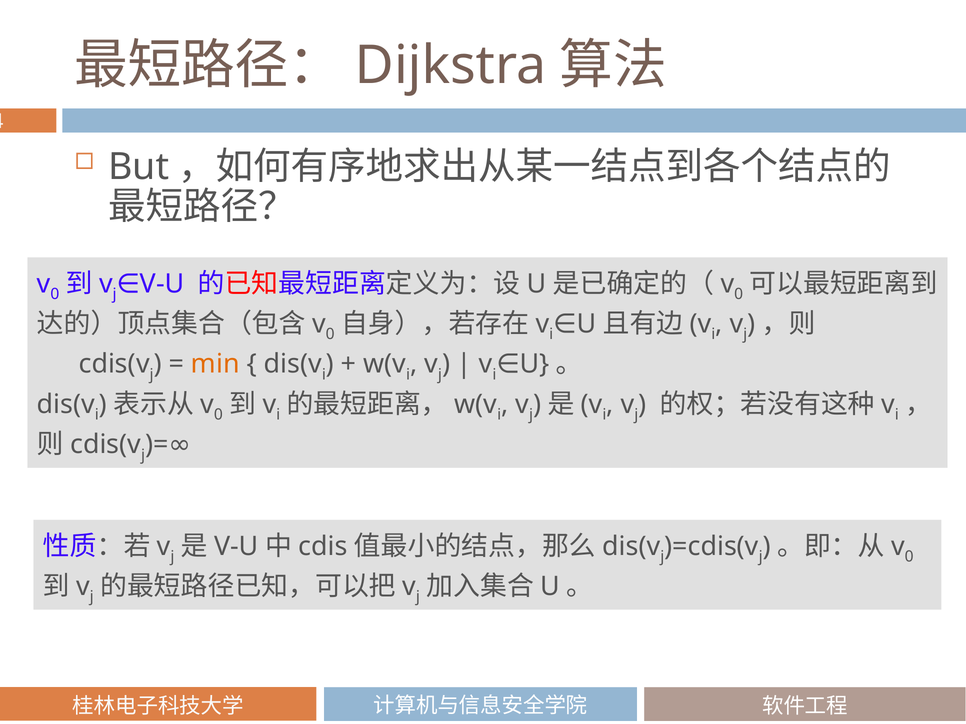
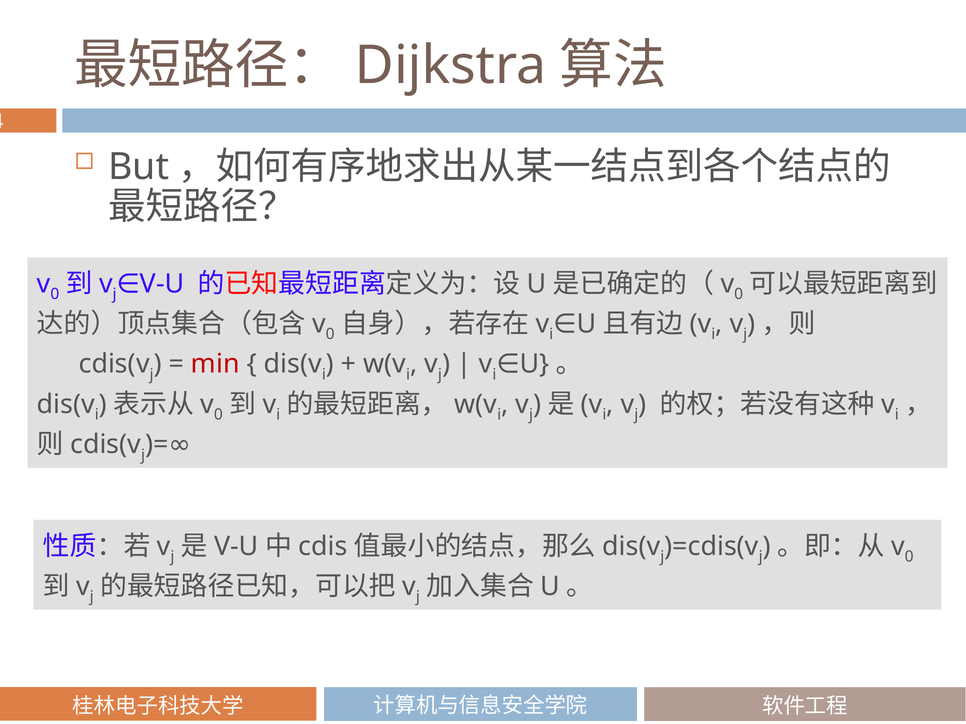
min colour: orange -> red
